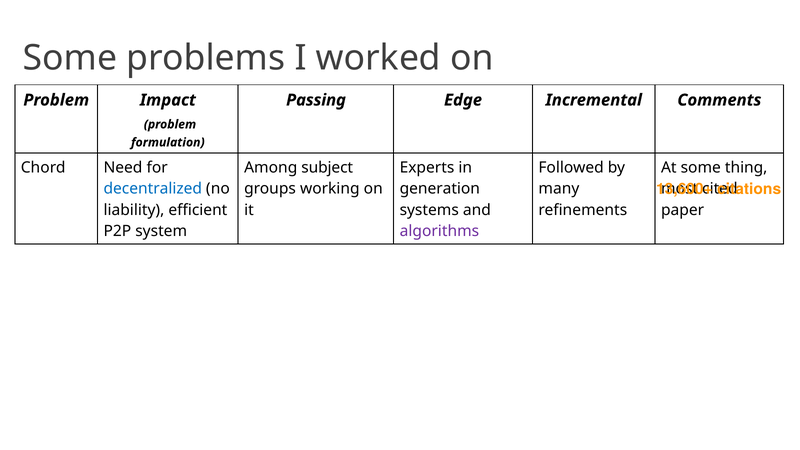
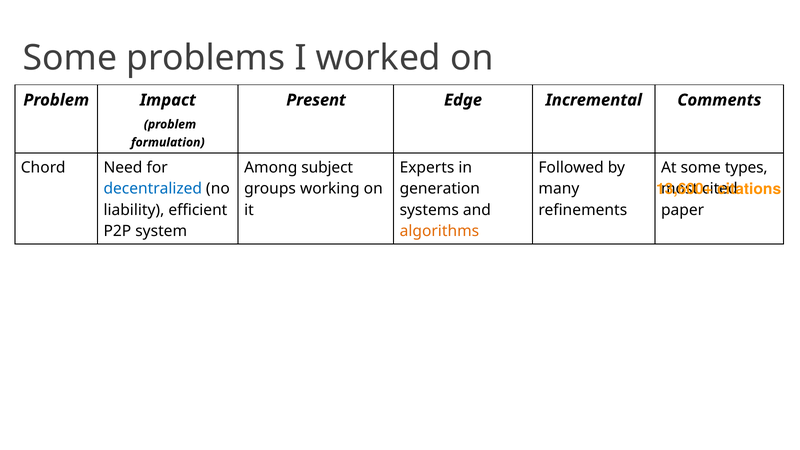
Passing: Passing -> Present
thing: thing -> types
algorithms colour: purple -> orange
